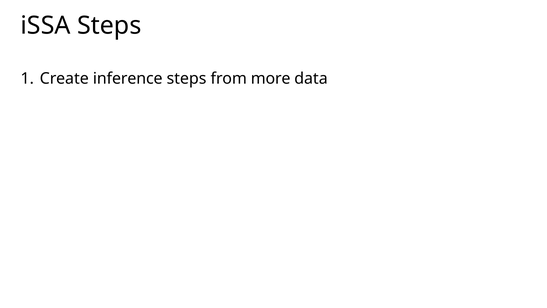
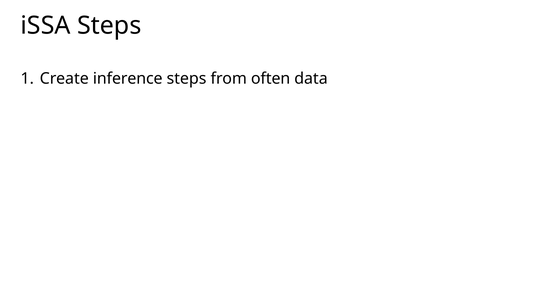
more: more -> often
